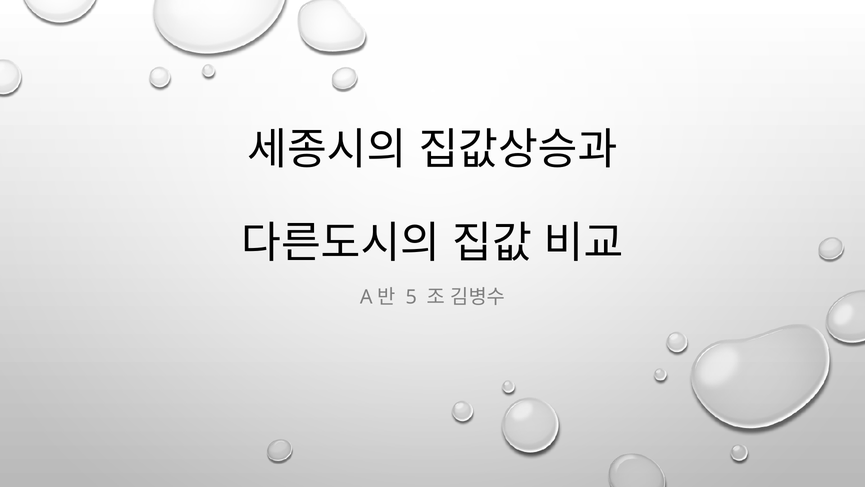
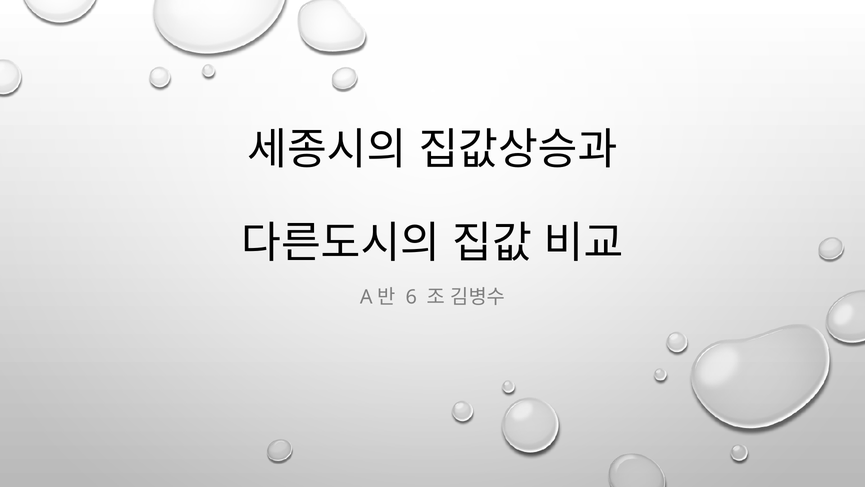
5: 5 -> 6
